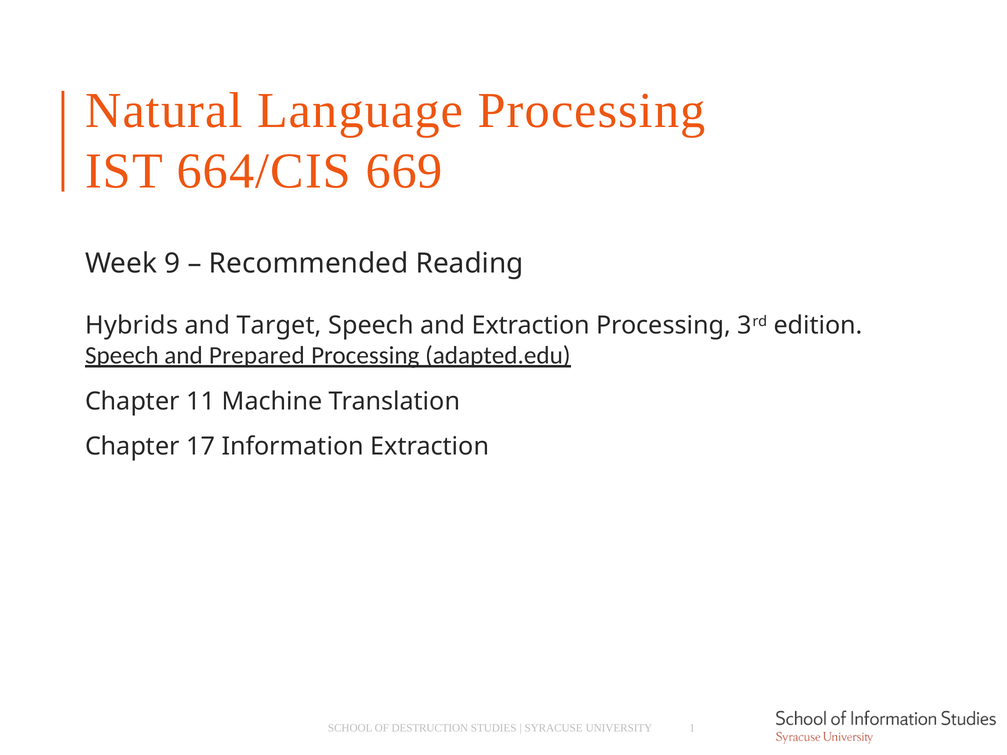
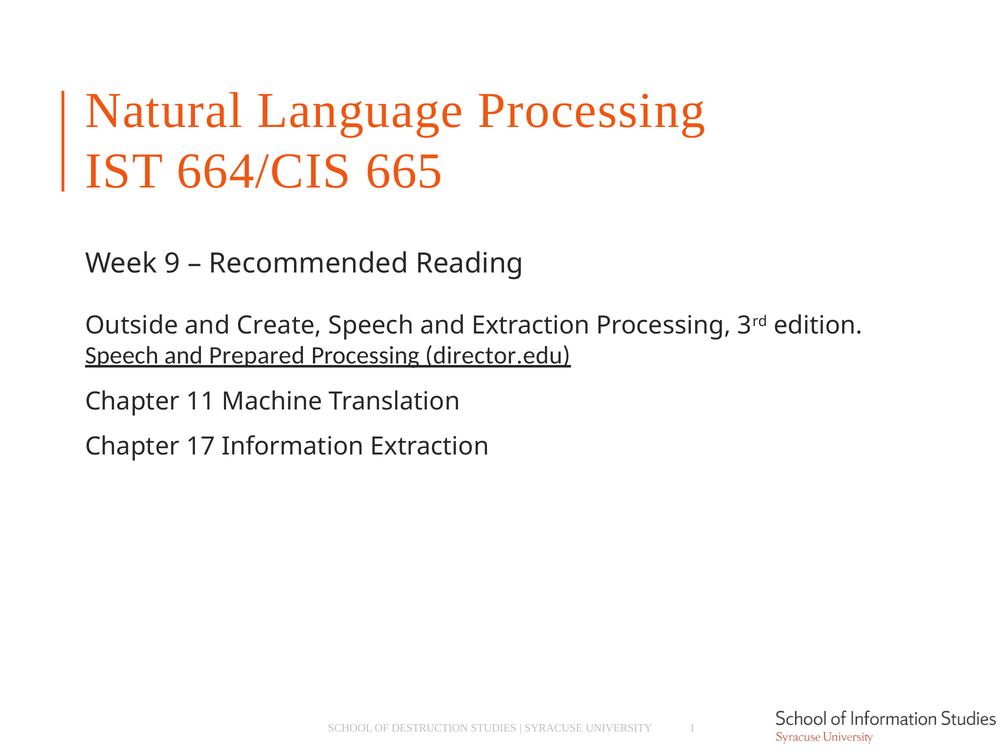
669: 669 -> 665
Hybrids: Hybrids -> Outside
Target: Target -> Create
adapted.edu: adapted.edu -> director.edu
